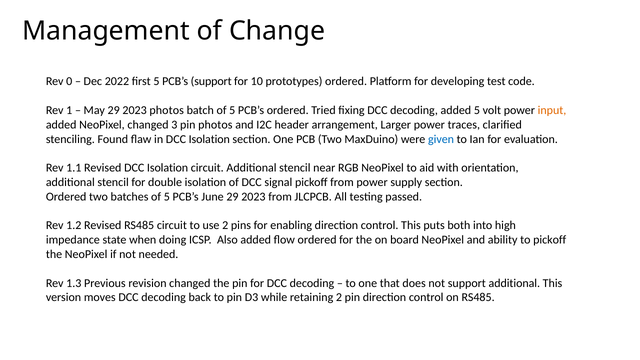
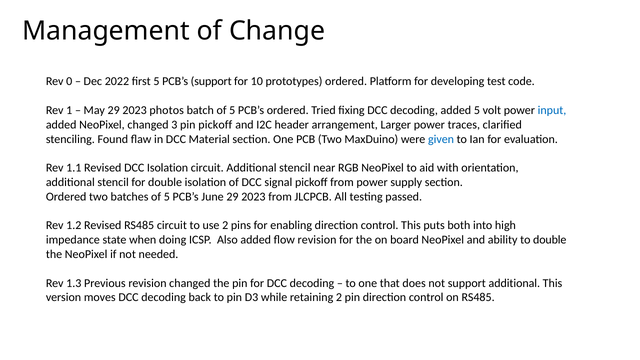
input colour: orange -> blue
pin photos: photos -> pickoff
in DCC Isolation: Isolation -> Material
flow ordered: ordered -> revision
to pickoff: pickoff -> double
